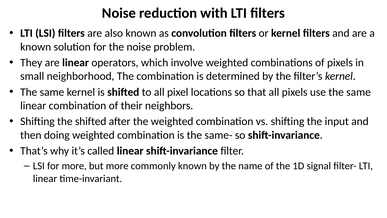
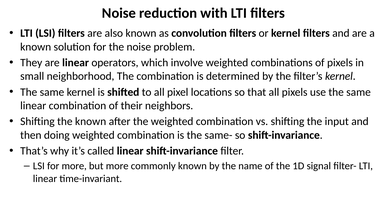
the shifted: shifted -> known
